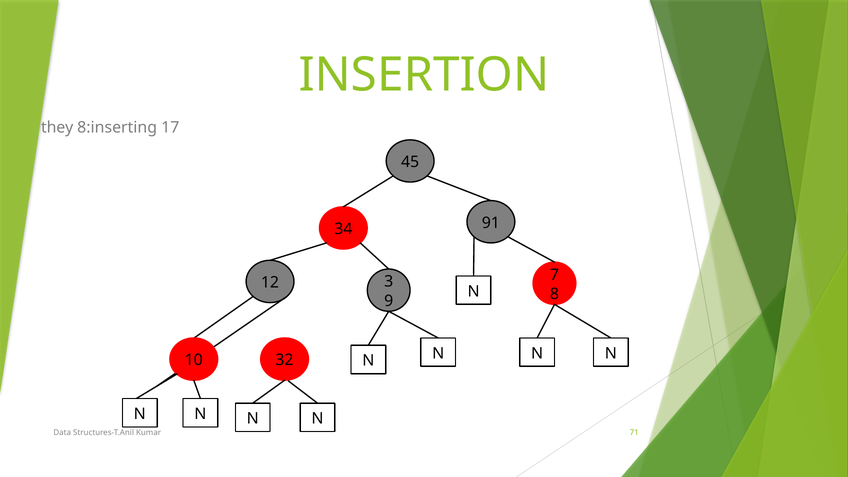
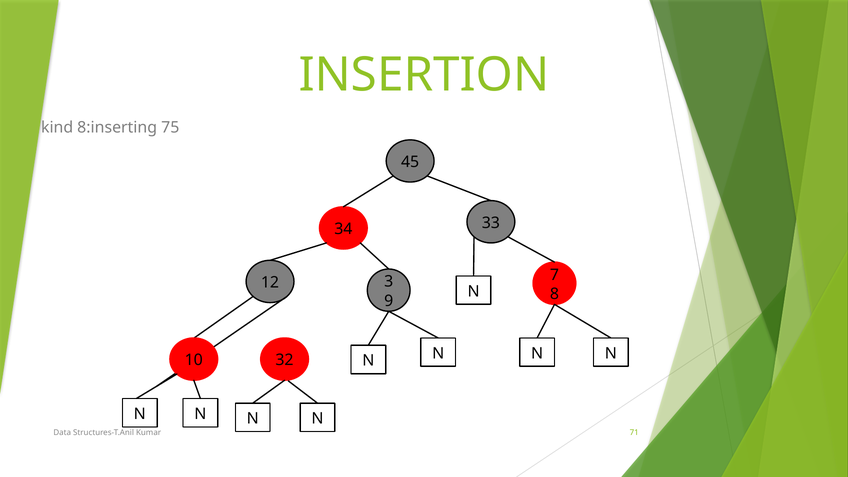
they: they -> kind
17: 17 -> 75
91: 91 -> 33
